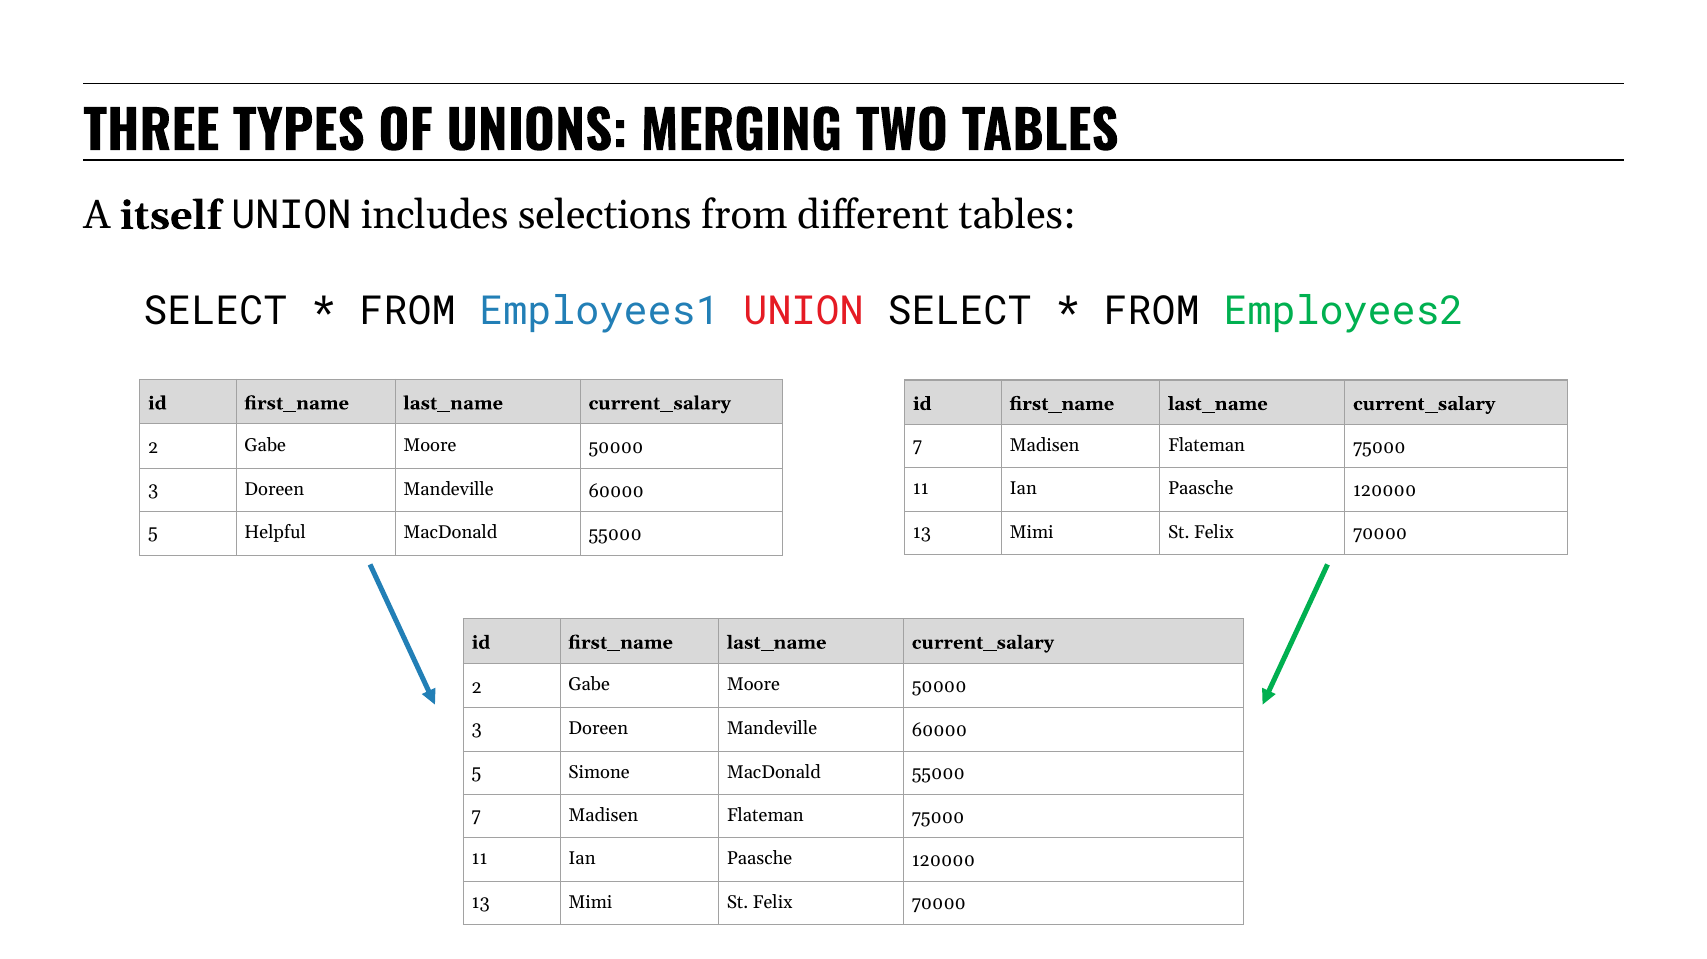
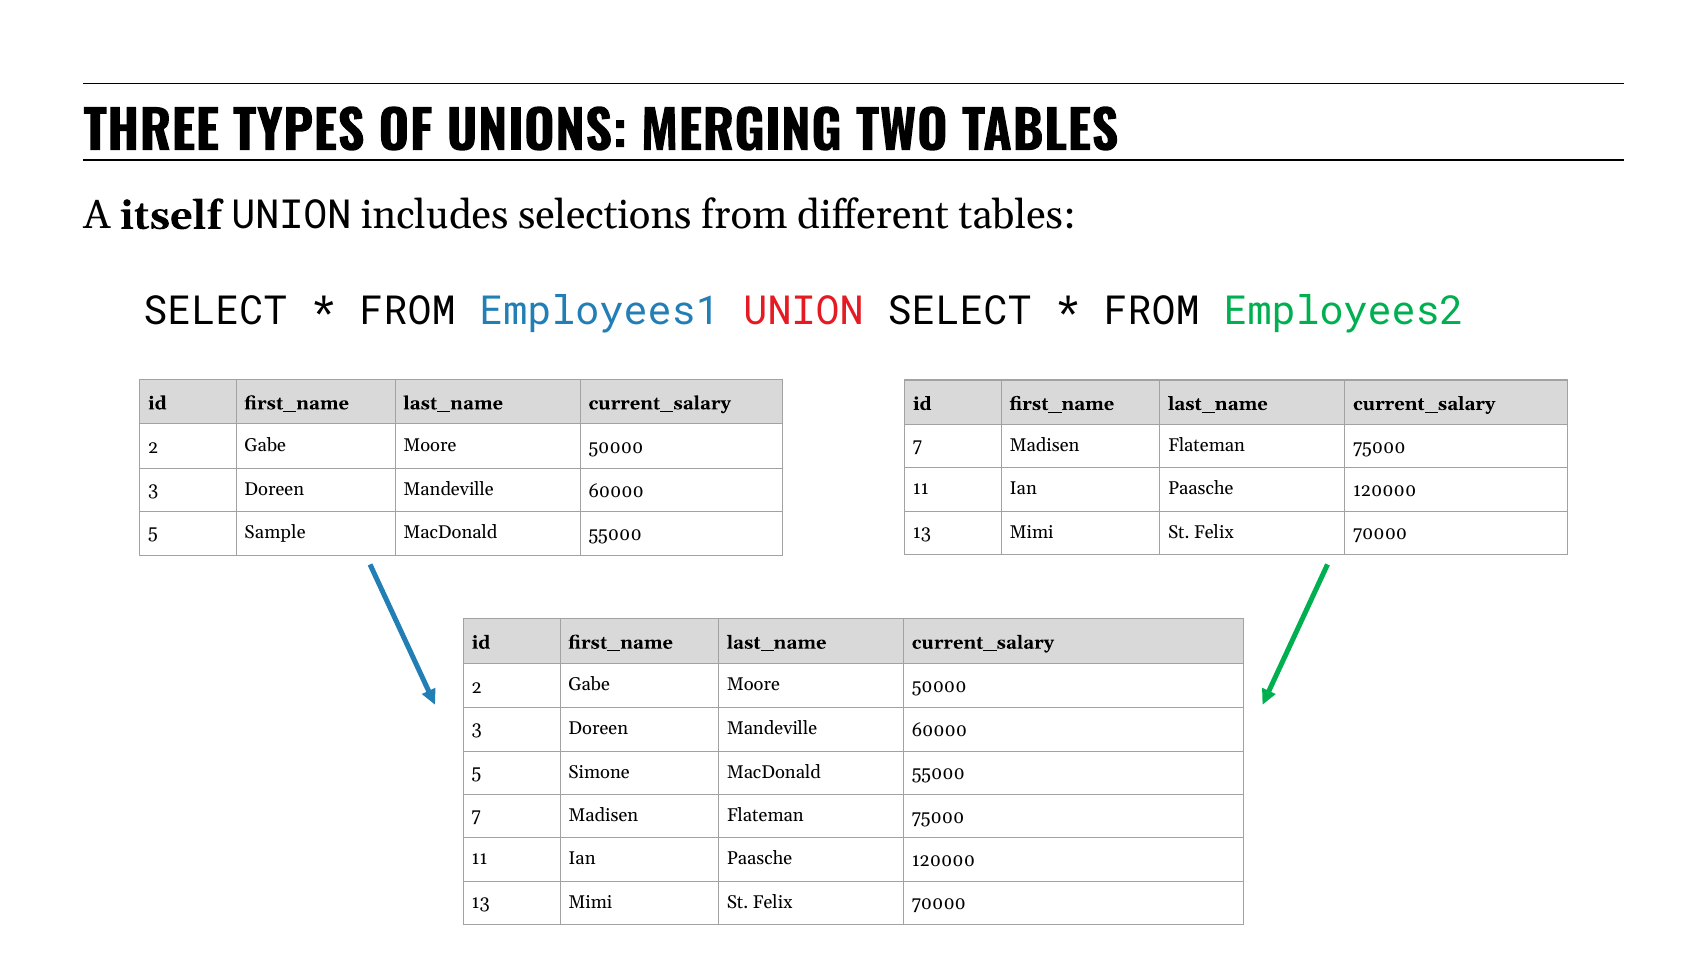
Helpful: Helpful -> Sample
